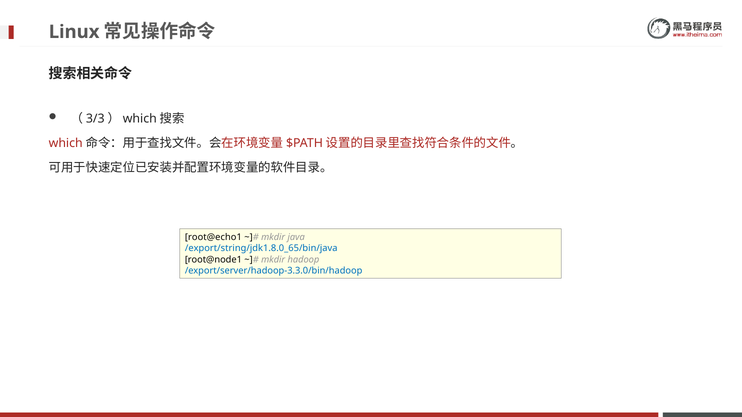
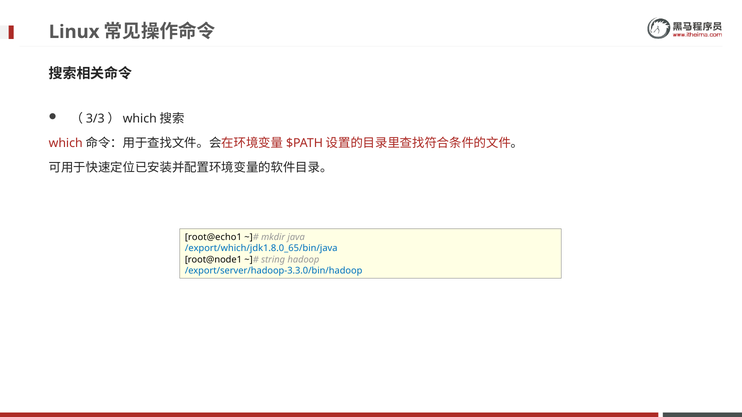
/export/string/jdk1.8.0_65/bin/java: /export/string/jdk1.8.0_65/bin/java -> /export/which/jdk1.8.0_65/bin/java
mkdir at (273, 260): mkdir -> string
